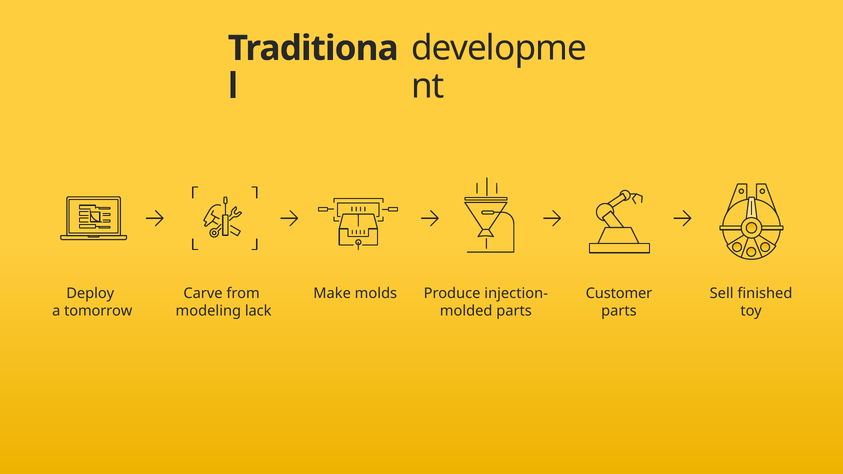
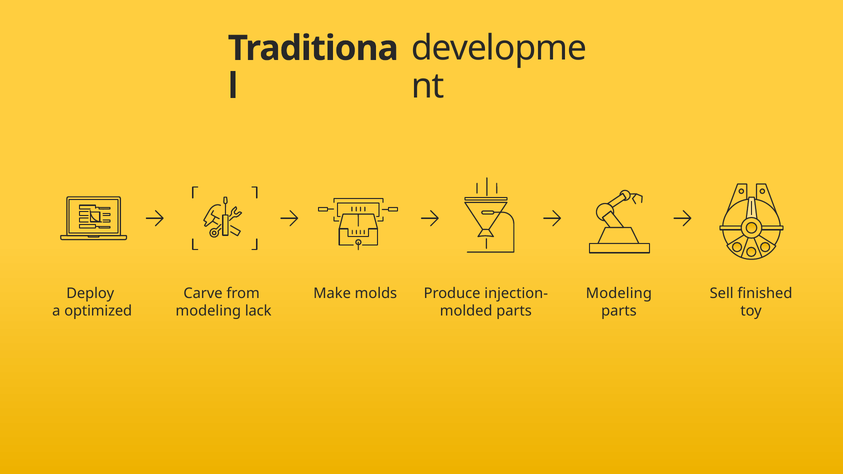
Customer at (619, 294): Customer -> Modeling
tomorrow: tomorrow -> optimized
